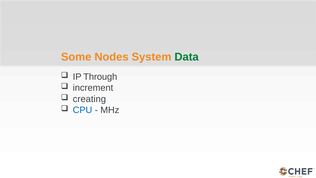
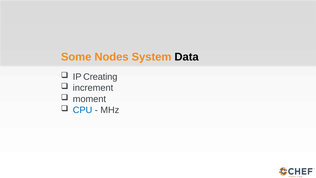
Data colour: green -> black
Through: Through -> Creating
creating: creating -> moment
